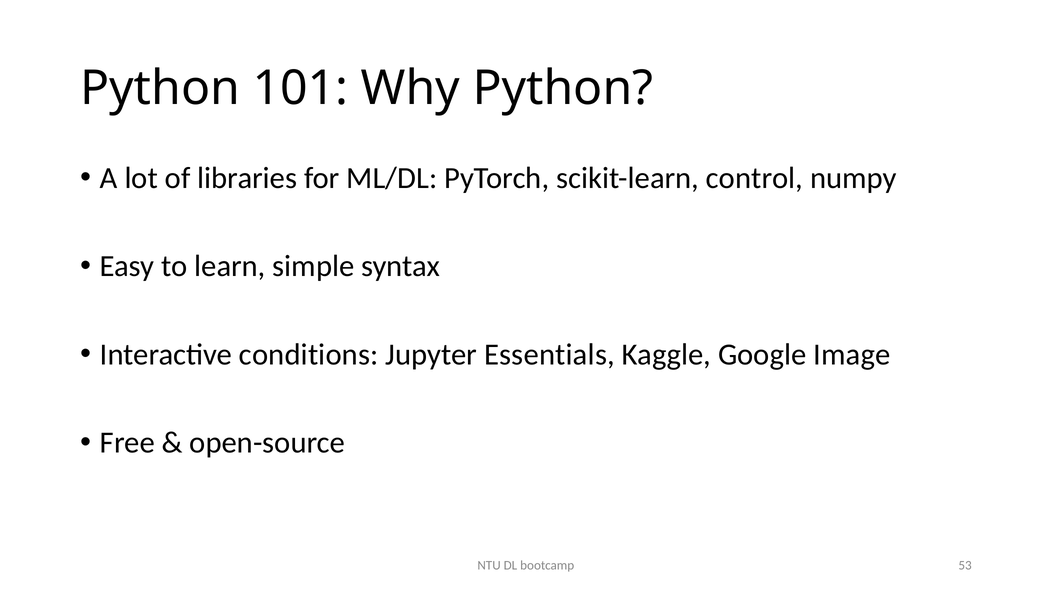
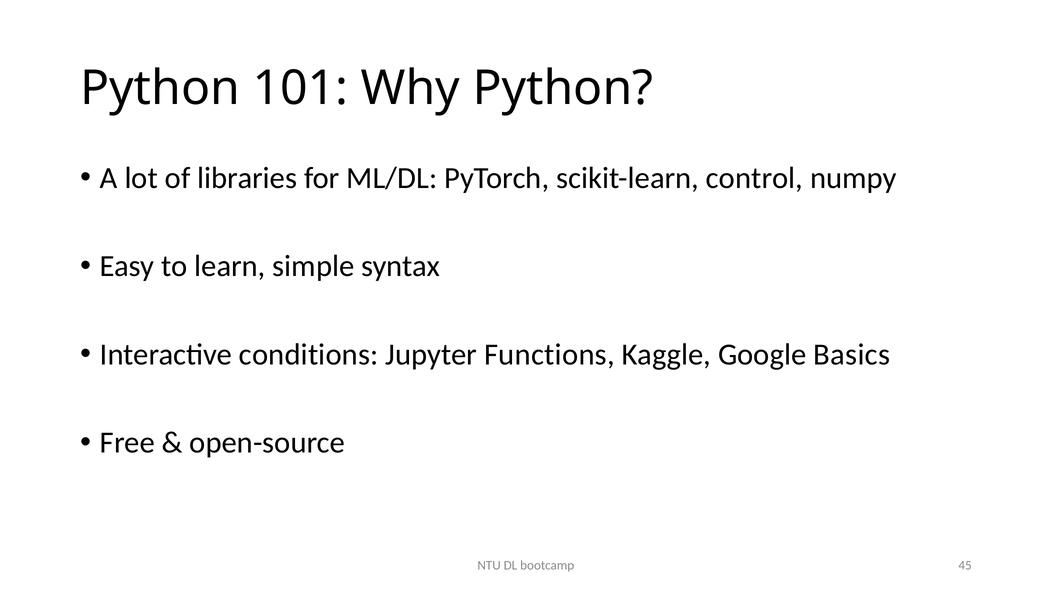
Essentials: Essentials -> Functions
Image: Image -> Basics
53: 53 -> 45
